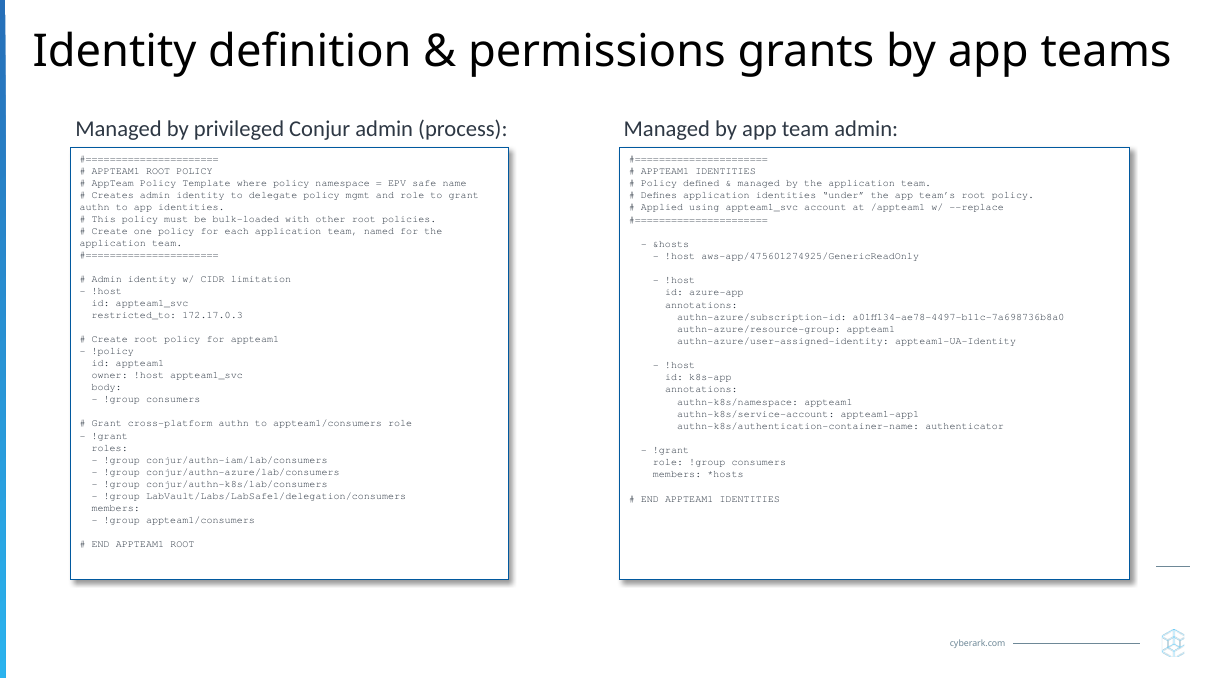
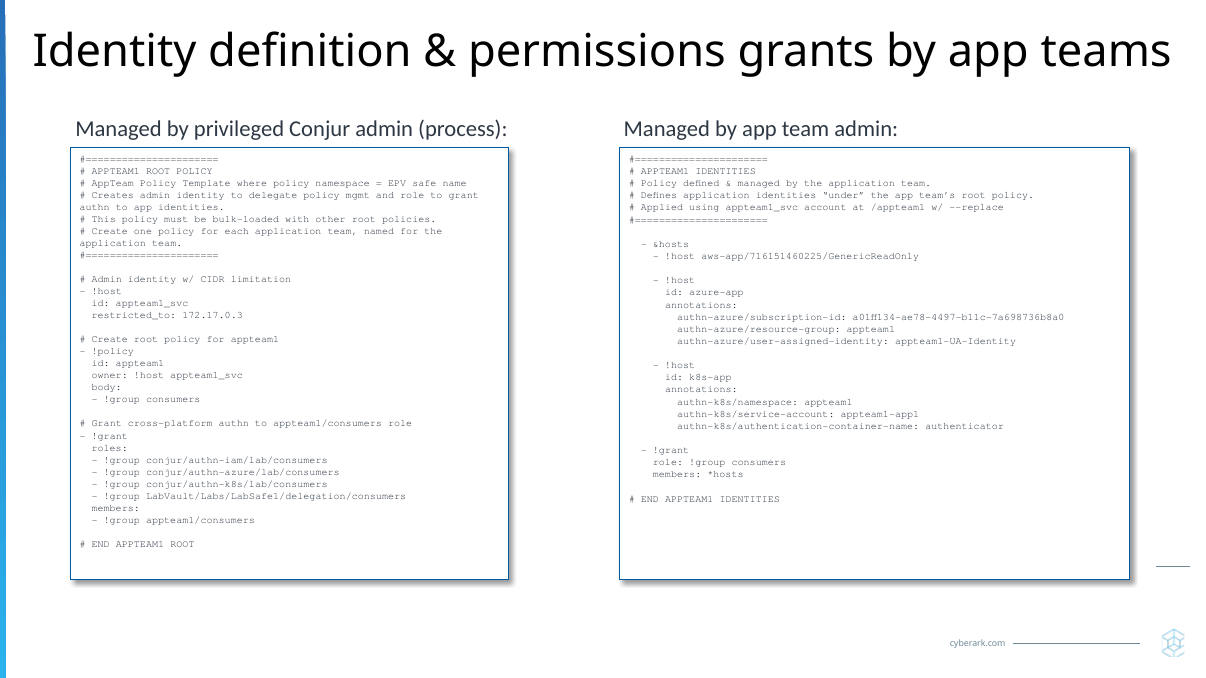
aws-app/475601274925/GenericReadOnly: aws-app/475601274925/GenericReadOnly -> aws-app/716151460225/GenericReadOnly
